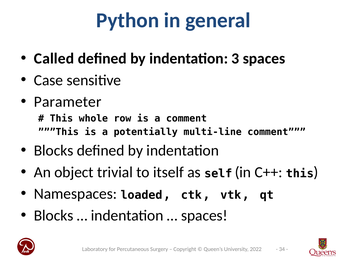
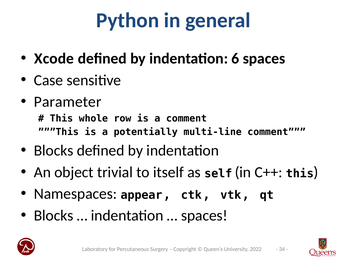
Called: Called -> Xcode
3: 3 -> 6
loaded: loaded -> appear
